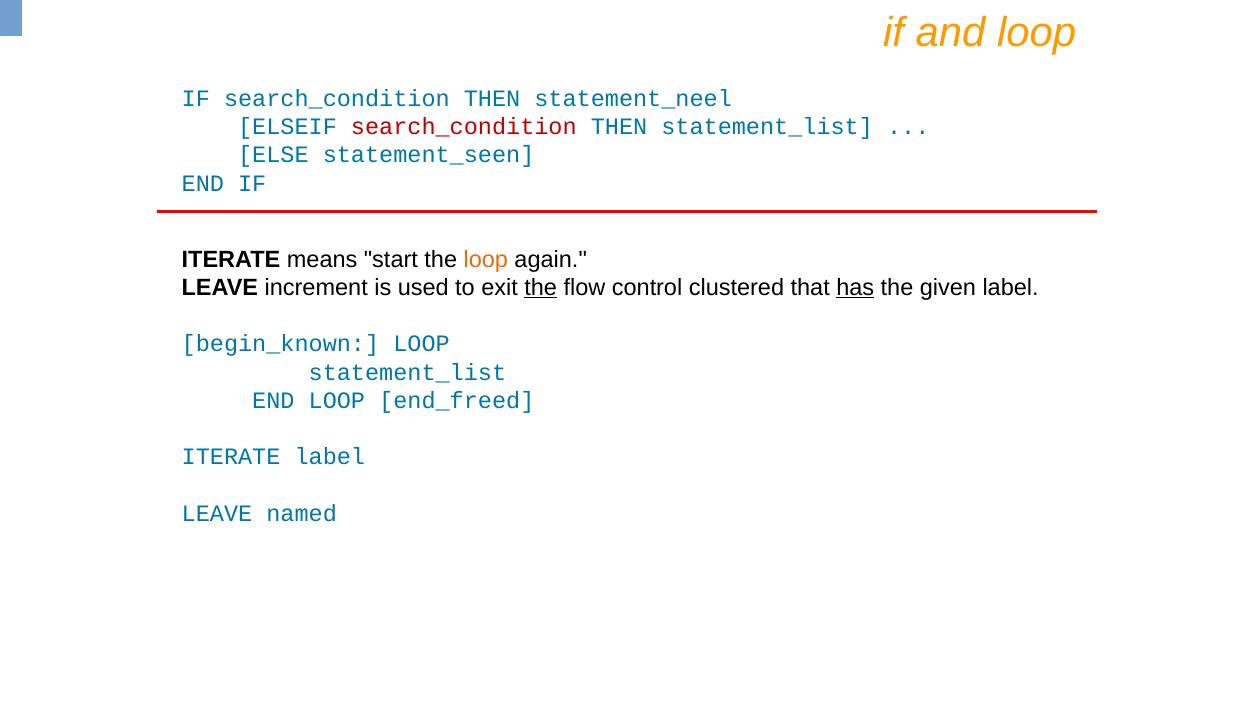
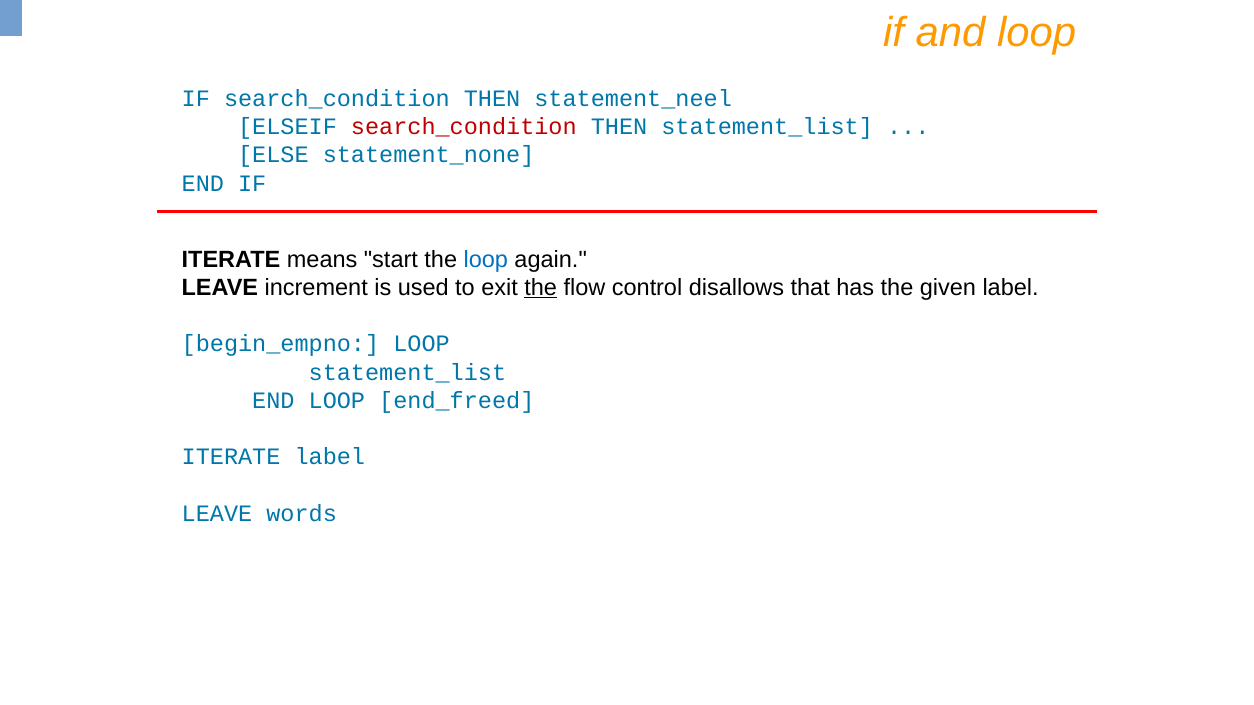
statement_seen: statement_seen -> statement_none
loop at (486, 260) colour: orange -> blue
clustered: clustered -> disallows
has underline: present -> none
begin_known: begin_known -> begin_empno
named: named -> words
